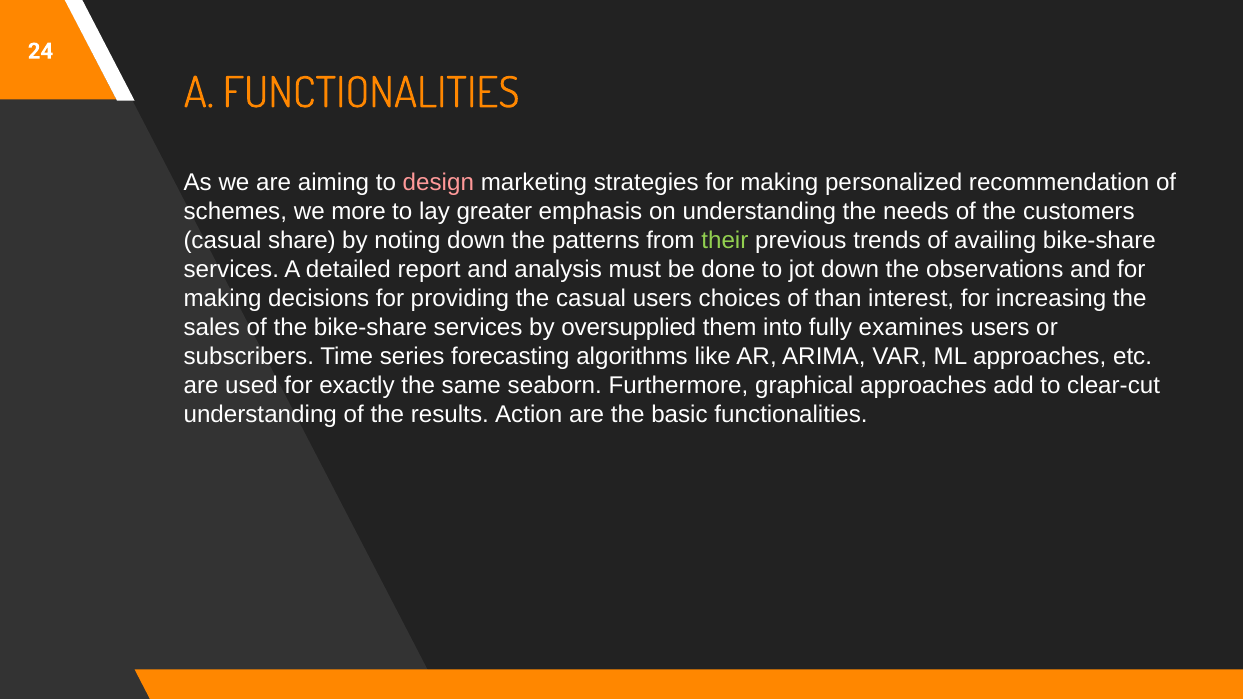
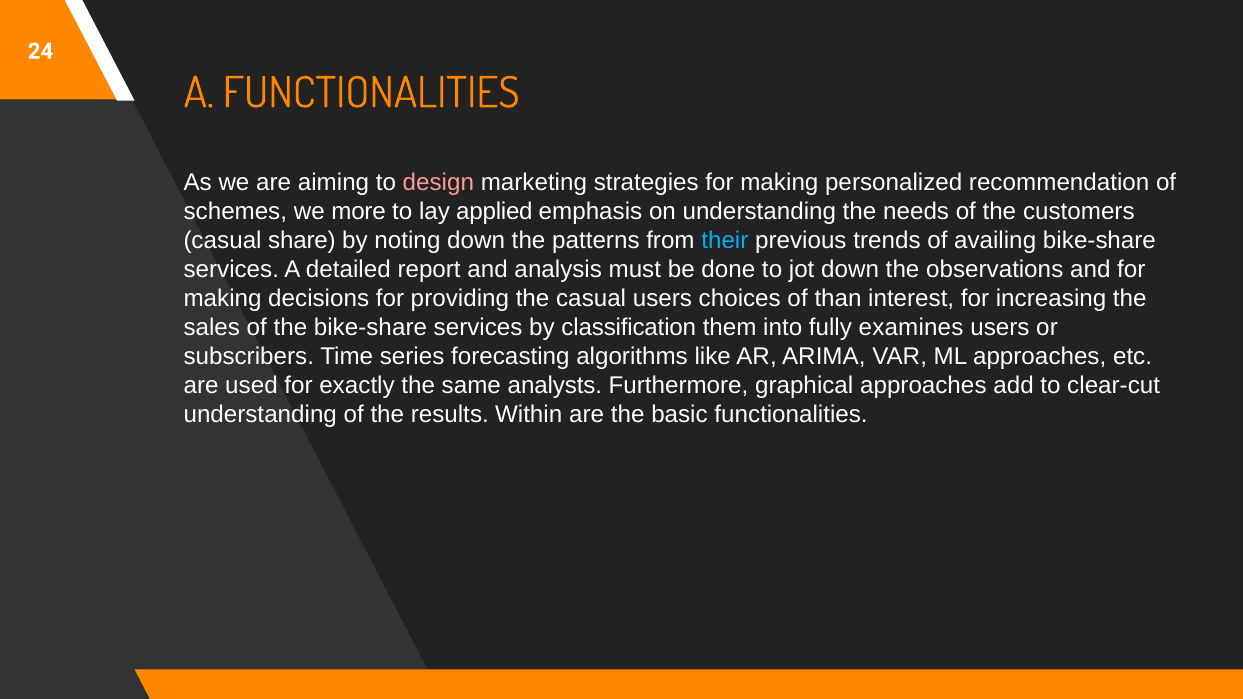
greater: greater -> applied
their colour: light green -> light blue
oversupplied: oversupplied -> classification
seaborn: seaborn -> analysts
Action: Action -> Within
